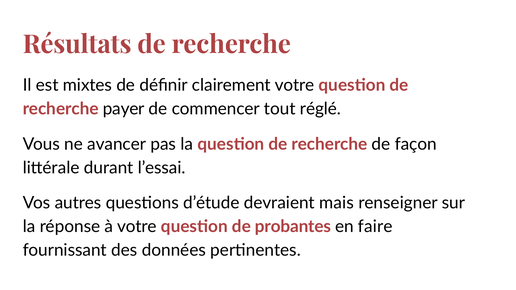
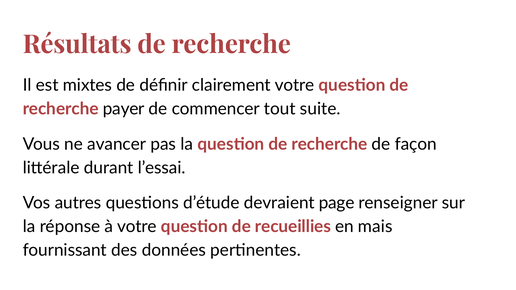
réglé: réglé -> suite
mais: mais -> page
probantes: probantes -> recueillies
faire: faire -> mais
